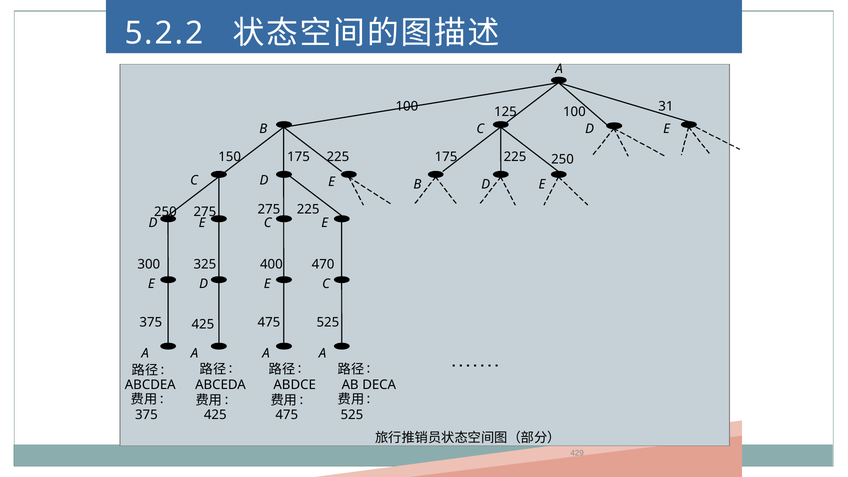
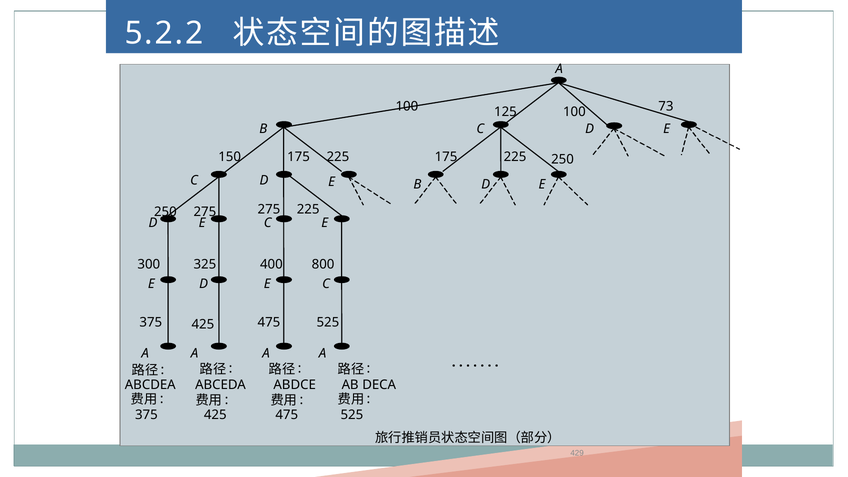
31: 31 -> 73
470: 470 -> 800
